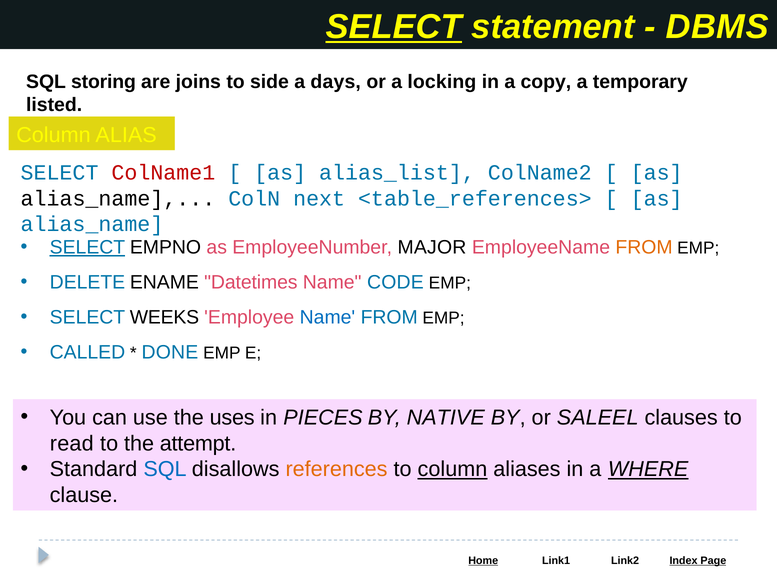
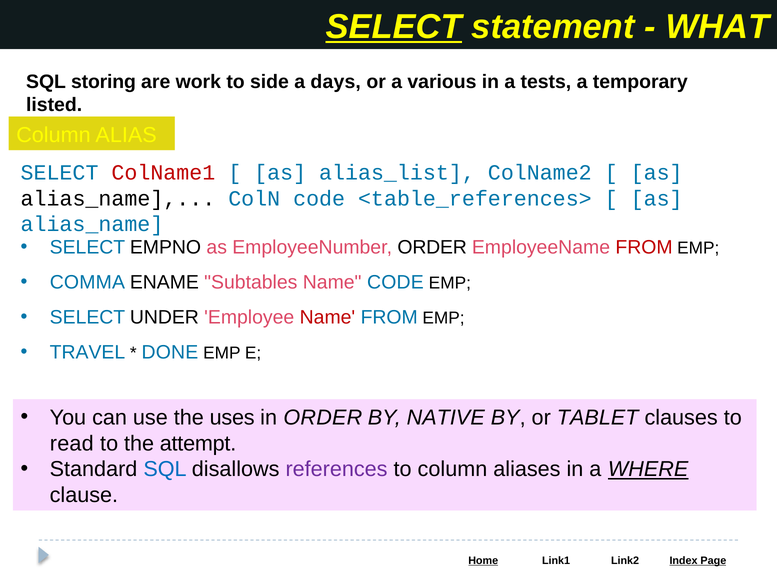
DBMS: DBMS -> WHAT
joins: joins -> work
locking: locking -> various
copy: copy -> tests
ColN next: next -> code
SELECT at (87, 247) underline: present -> none
EmployeeNumber MAJOR: MAJOR -> ORDER
FROM at (644, 247) colour: orange -> red
DELETE: DELETE -> COMMA
Datetimes: Datetimes -> Subtables
WEEKS: WEEKS -> UNDER
Name at (327, 317) colour: blue -> red
CALLED: CALLED -> TRAVEL
in PIECES: PIECES -> ORDER
SALEEL: SALEEL -> TABLET
references colour: orange -> purple
column at (452, 469) underline: present -> none
